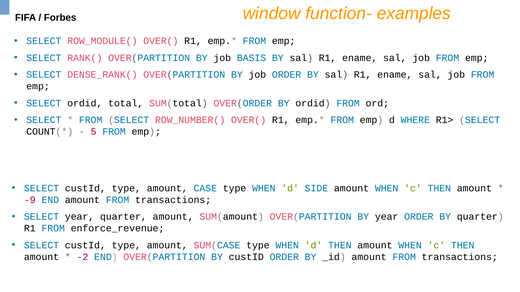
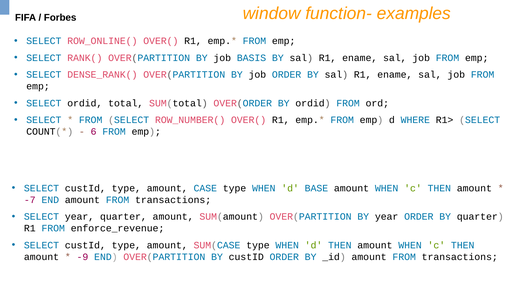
ROW_MODULE(: ROW_MODULE( -> ROW_ONLINE(
5: 5 -> 6
SIDE: SIDE -> BASE
-9: -9 -> -7
-2: -2 -> -9
